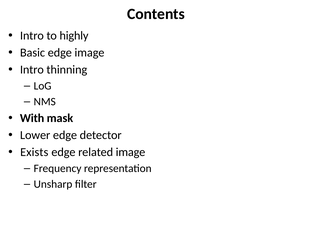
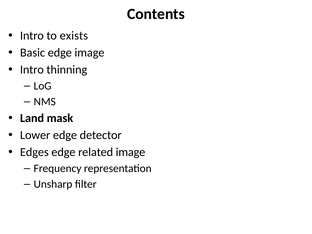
highly: highly -> exists
With: With -> Land
Exists: Exists -> Edges
